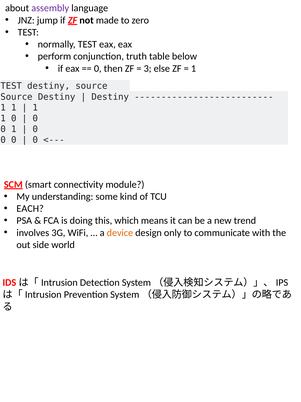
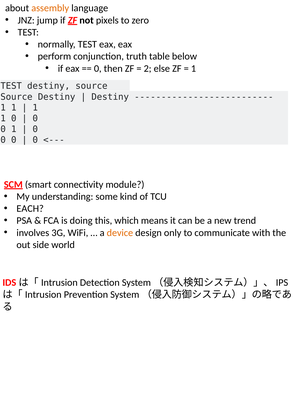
assembly colour: purple -> orange
made: made -> pixels
3: 3 -> 2
